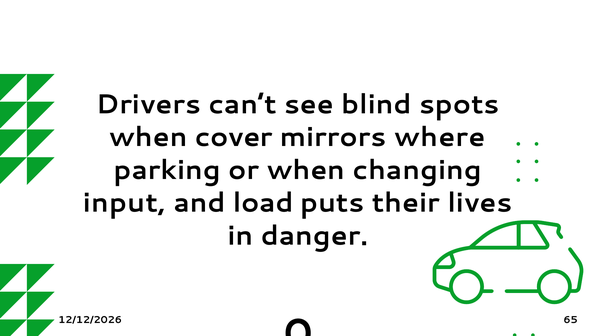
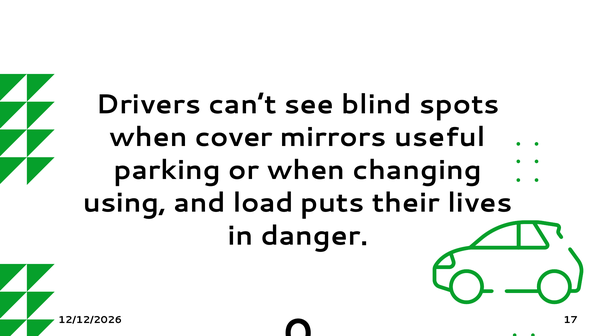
where: where -> useful
input: input -> using
65: 65 -> 17
